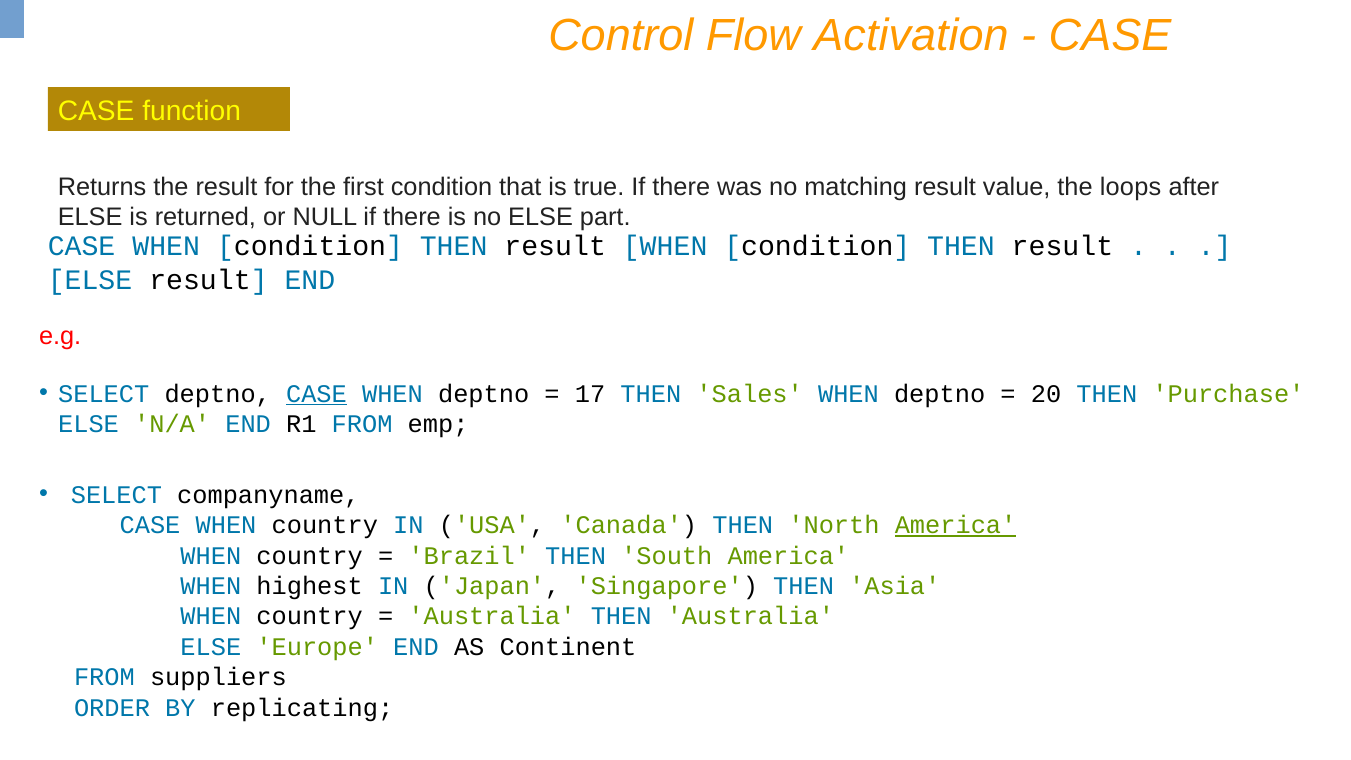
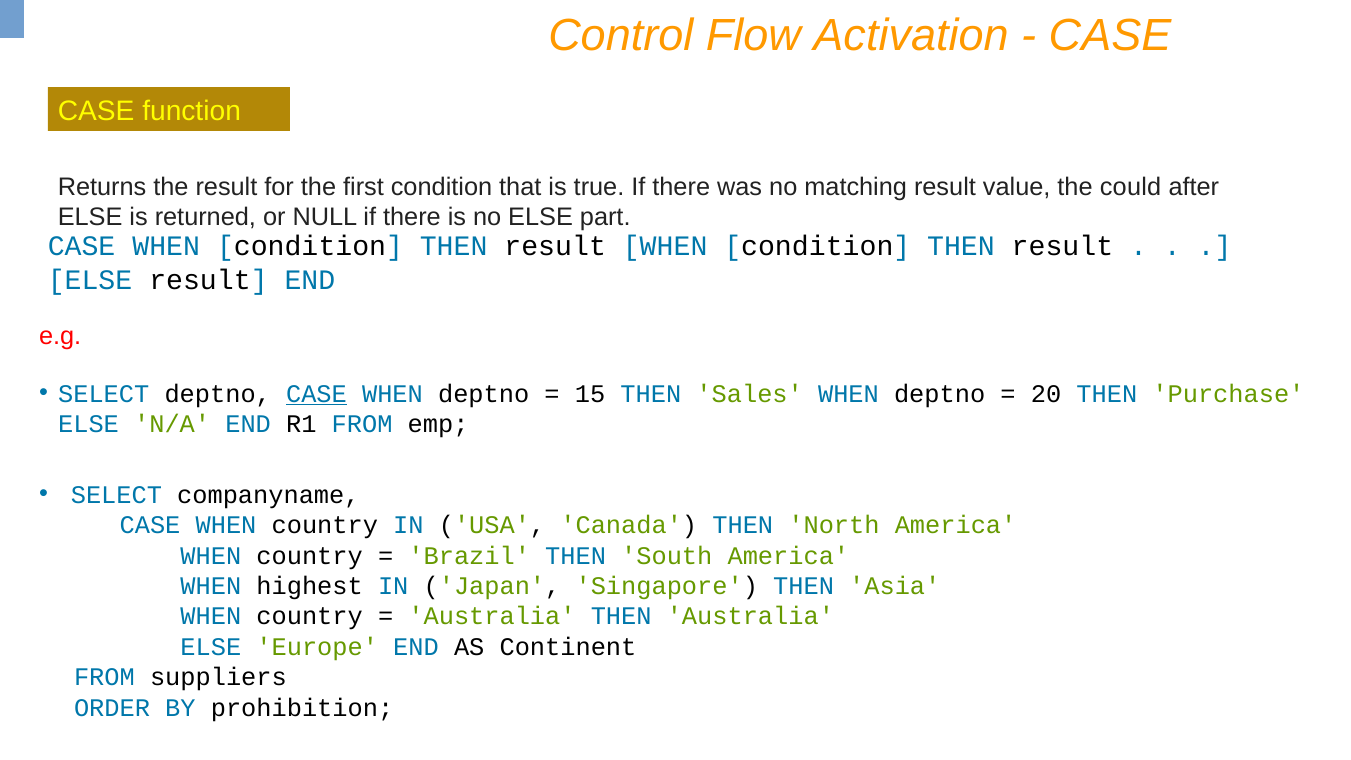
loops: loops -> could
17: 17 -> 15
America at (956, 525) underline: present -> none
replicating: replicating -> prohibition
